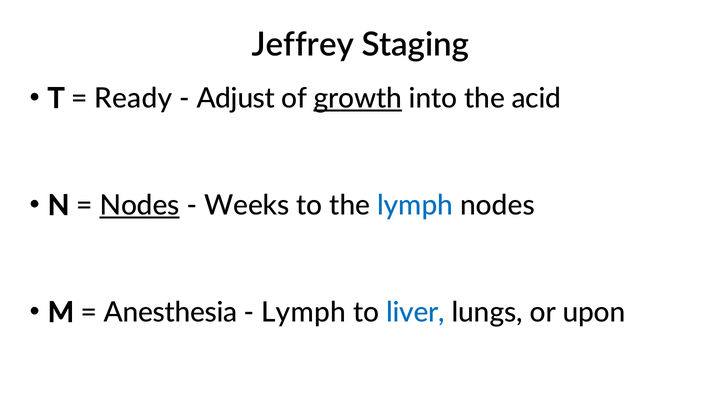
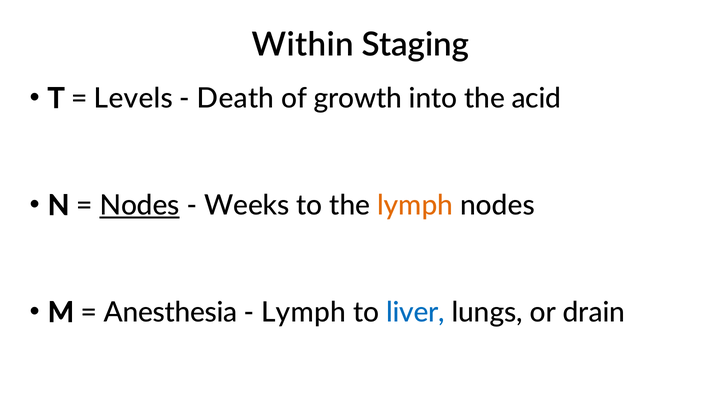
Jeffrey: Jeffrey -> Within
Ready: Ready -> Levels
Adjust: Adjust -> Death
growth underline: present -> none
lymph at (415, 205) colour: blue -> orange
upon: upon -> drain
